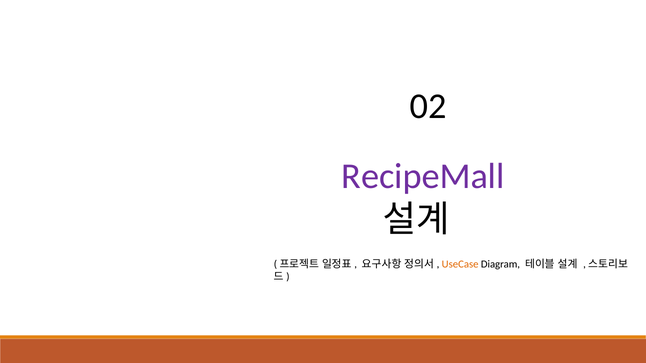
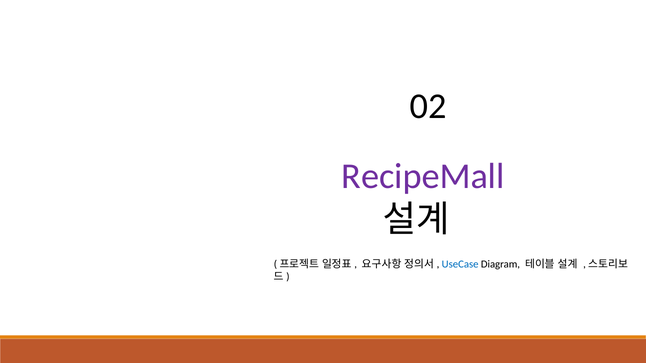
UseCase colour: orange -> blue
